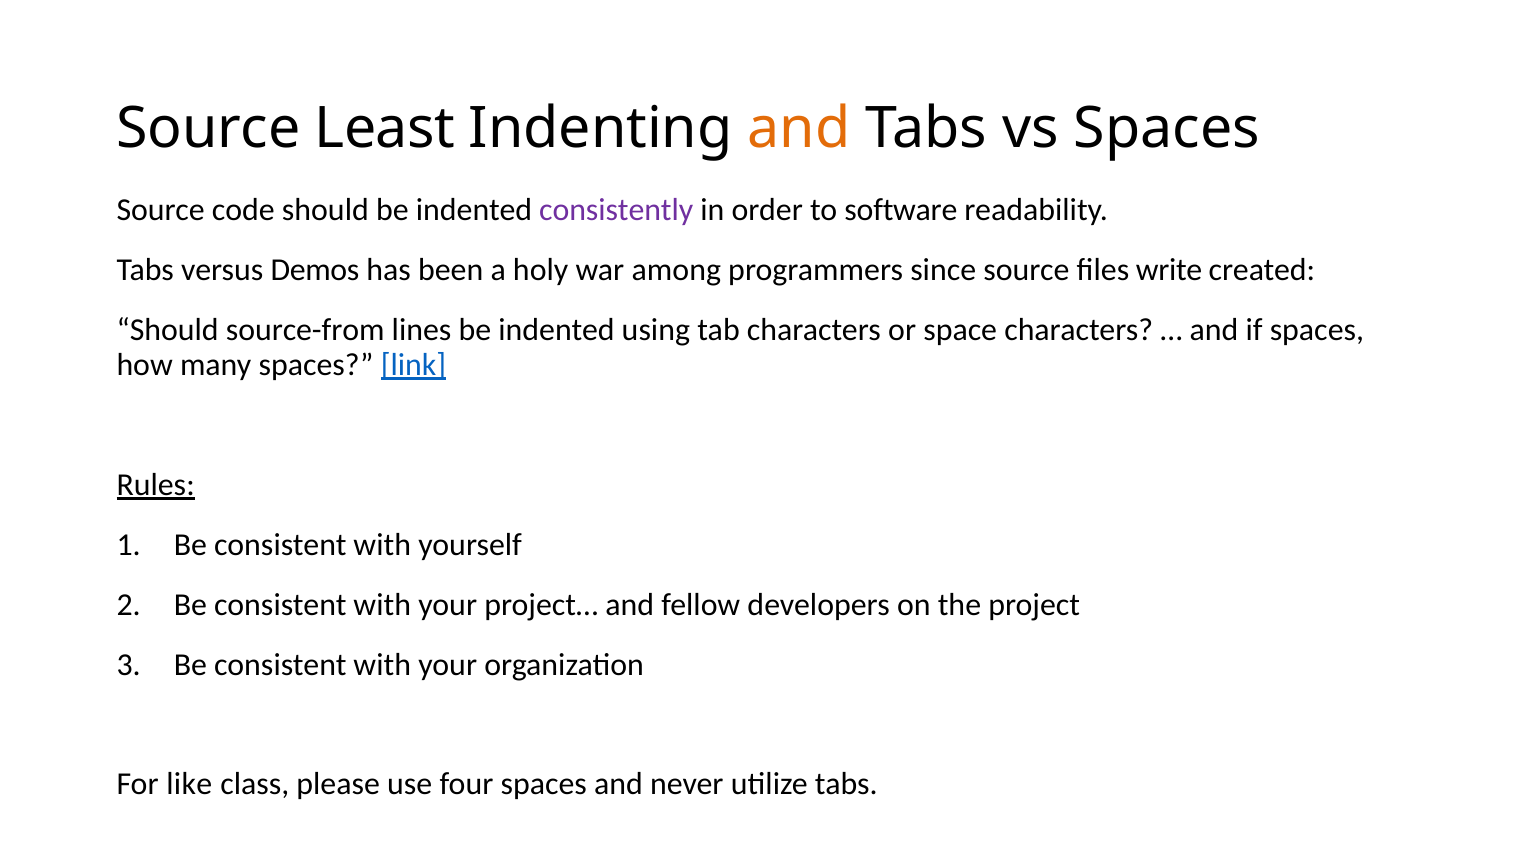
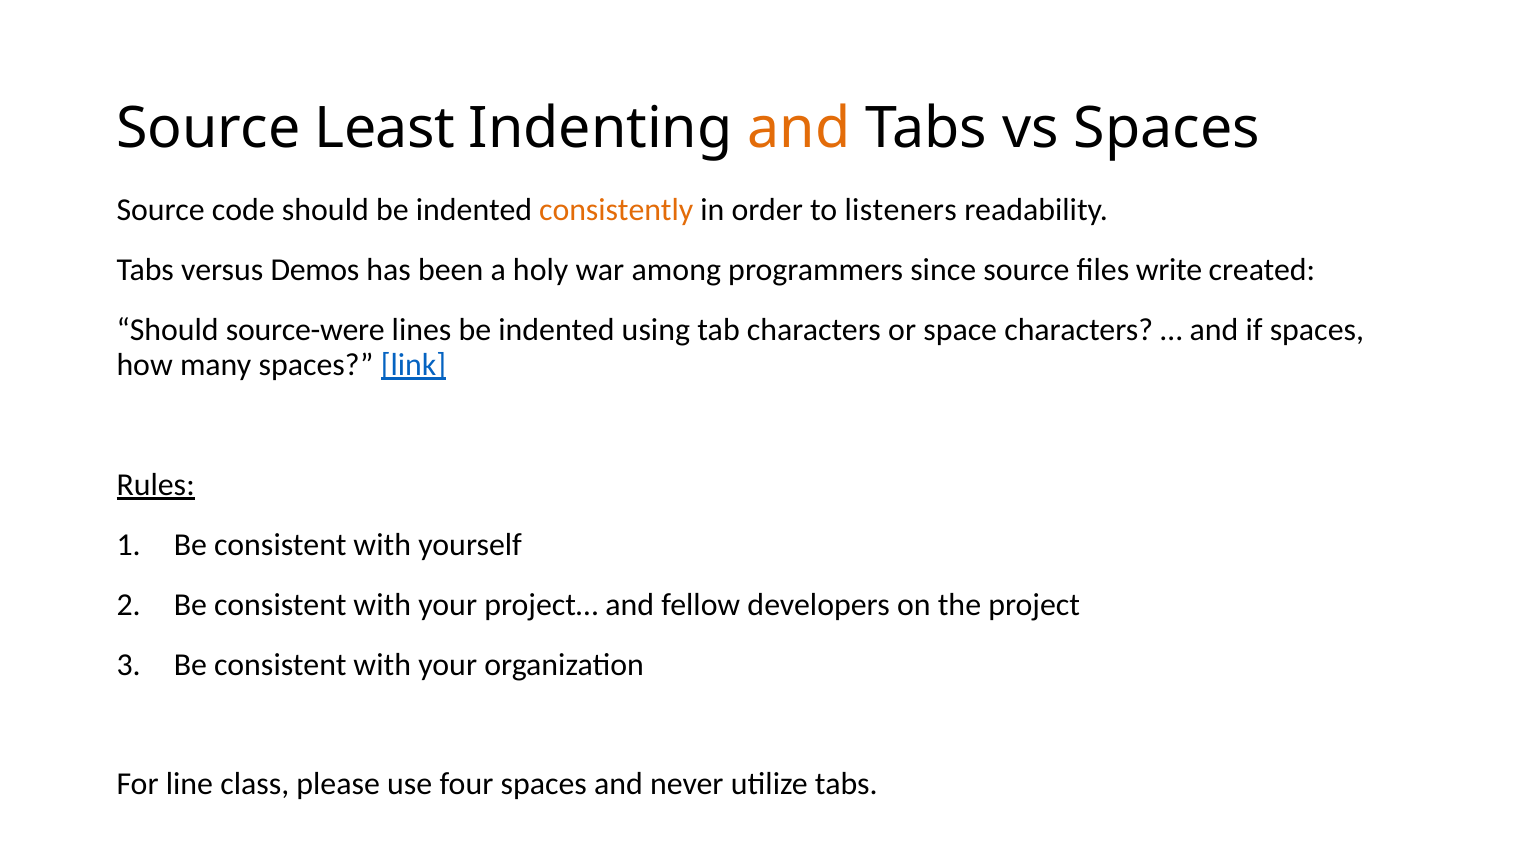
consistently colour: purple -> orange
software: software -> listeners
source-from: source-from -> source-were
like: like -> line
